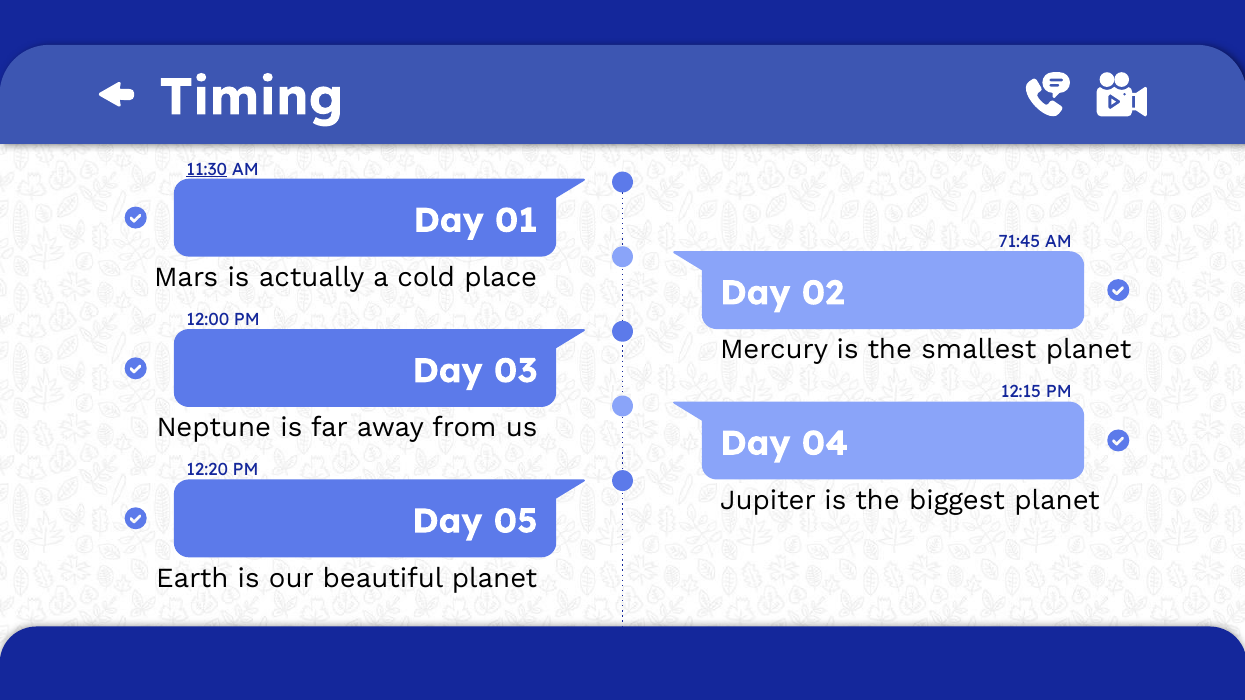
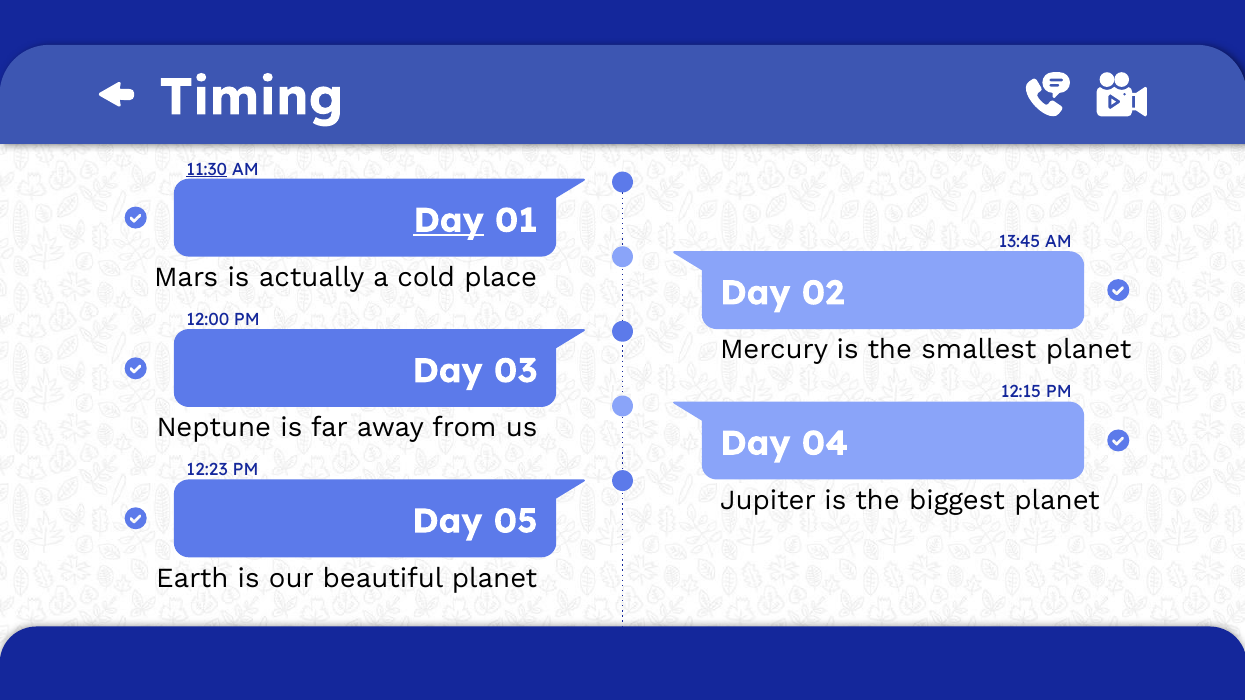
Day at (449, 221) underline: none -> present
71:45: 71:45 -> 13:45
12:20: 12:20 -> 12:23
